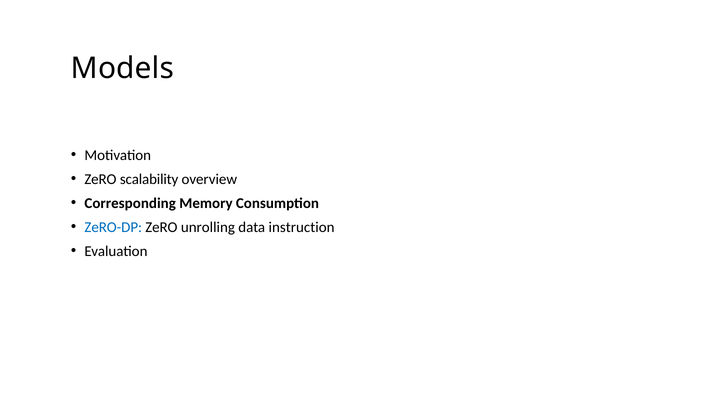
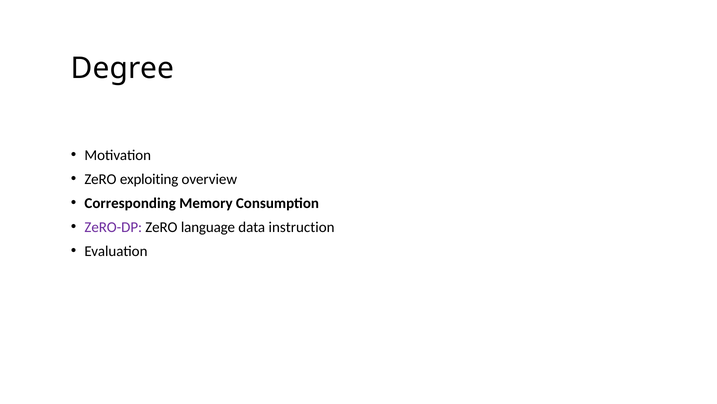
Models: Models -> Degree
scalability: scalability -> exploiting
ZeRO-DP colour: blue -> purple
unrolling: unrolling -> language
